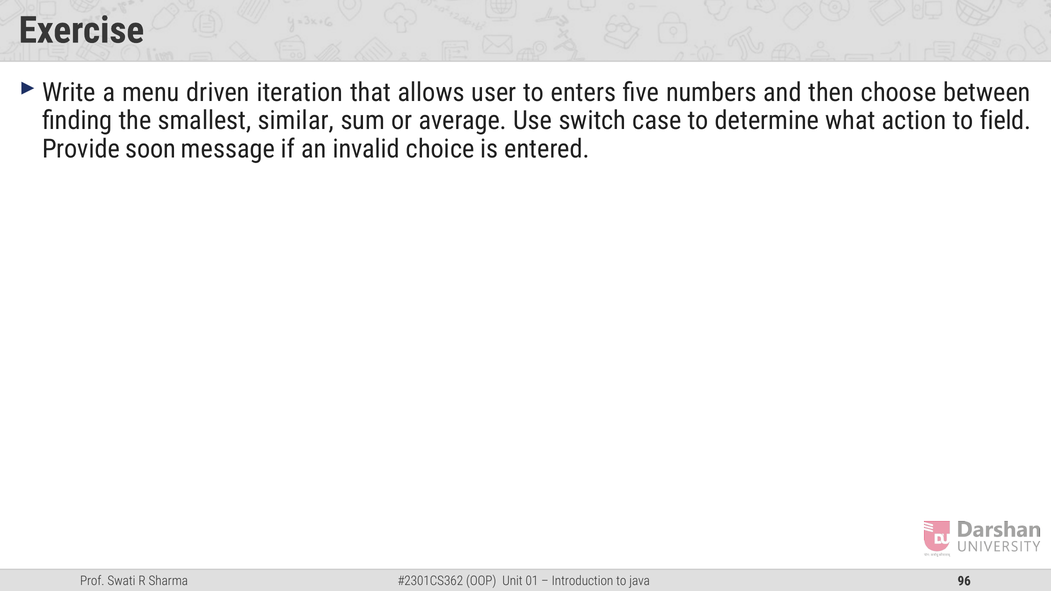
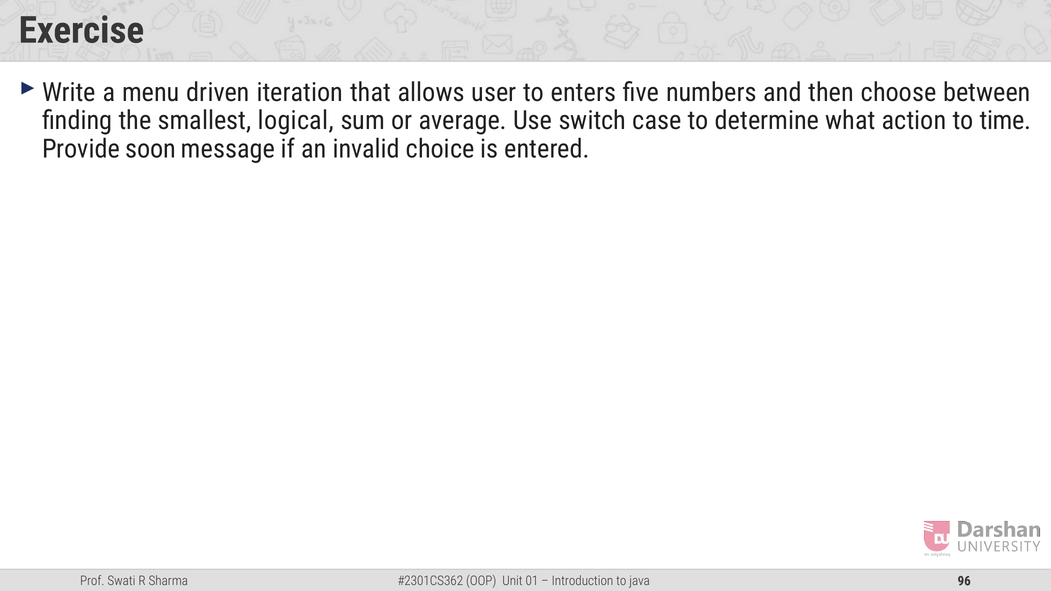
similar: similar -> logical
field: field -> time
